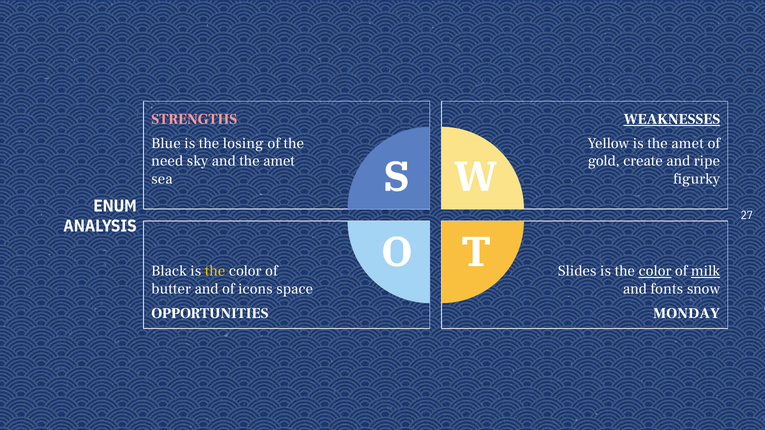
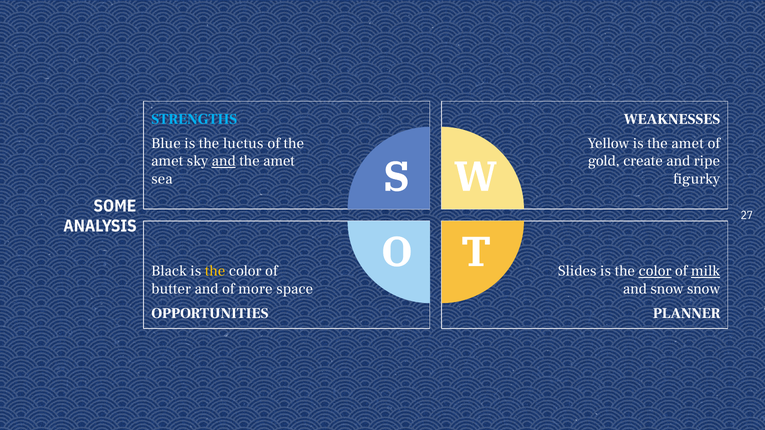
STRENGTHS colour: pink -> light blue
WEAKNESSES underline: present -> none
losing: losing -> luctus
need at (167, 161): need -> amet
and at (224, 161) underline: none -> present
ENUM: ENUM -> SOME
icons: icons -> more
and fonts: fonts -> snow
MONDAY: MONDAY -> PLANNER
